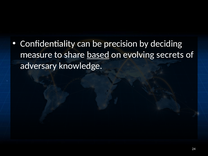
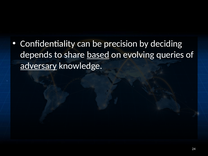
measure: measure -> depends
secrets: secrets -> queries
adversary underline: none -> present
